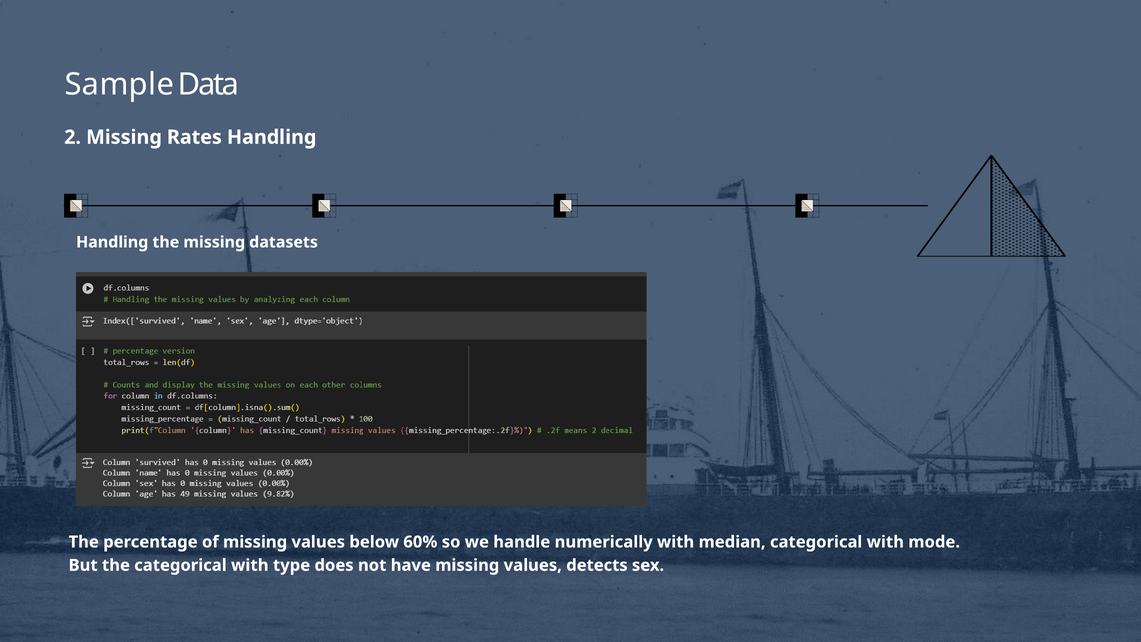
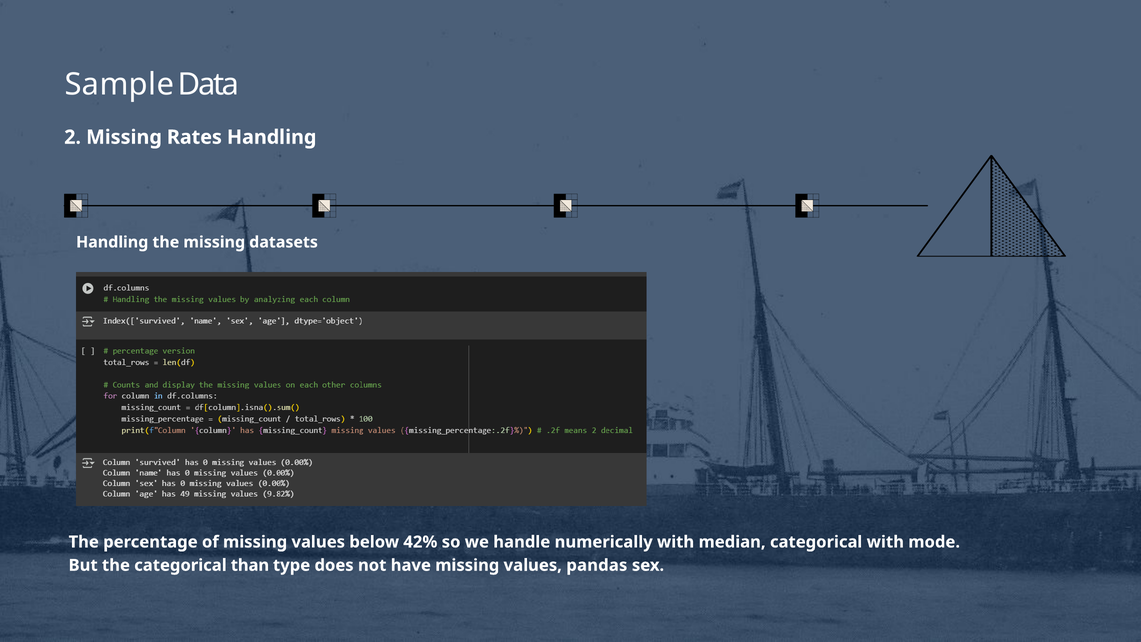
60%: 60% -> 42%
the categorical with: with -> than
detects: detects -> pandas
